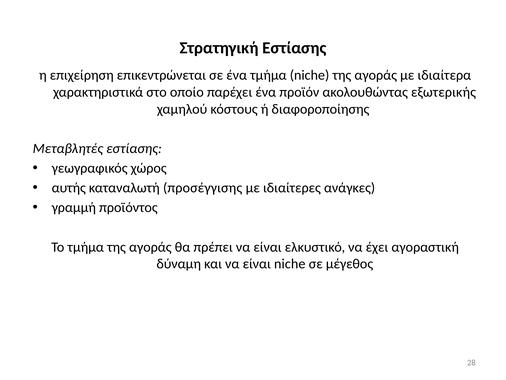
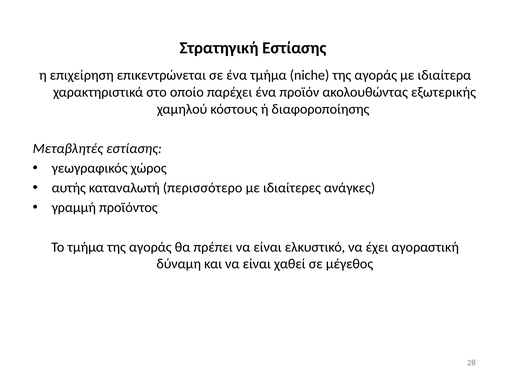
προσέγγισης: προσέγγισης -> περισσότερο
είναι niche: niche -> χαθεί
